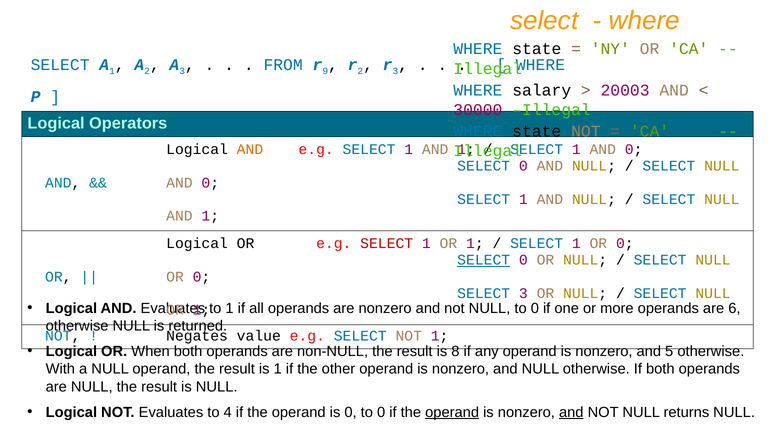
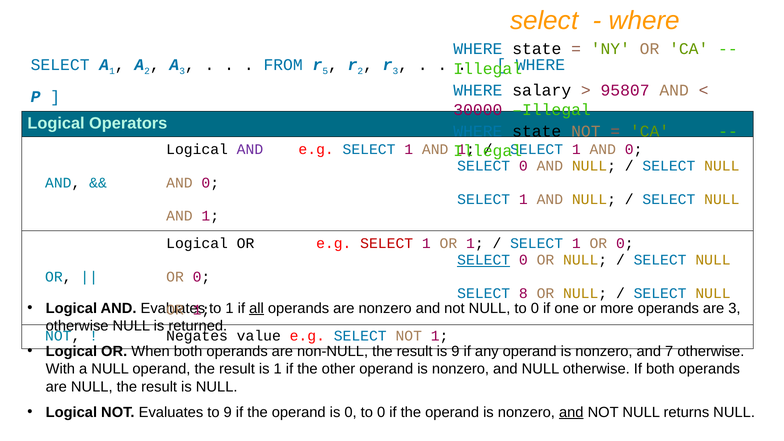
9: 9 -> 5
20003: 20003 -> 95807
AND at (250, 149) colour: orange -> purple
SELECT 3: 3 -> 8
all underline: none -> present
are 6: 6 -> 3
is 8: 8 -> 9
5: 5 -> 7
to 4: 4 -> 9
operand at (452, 412) underline: present -> none
